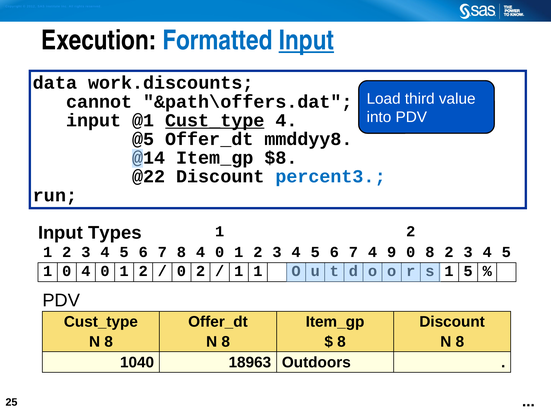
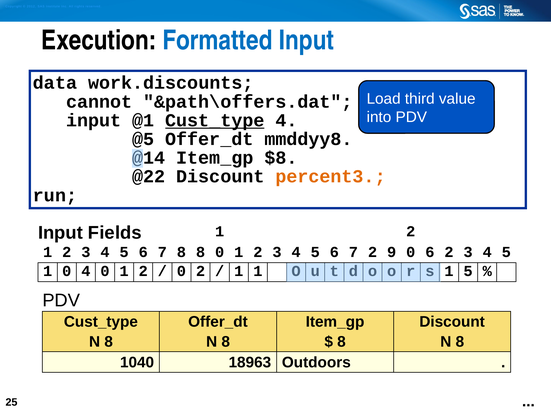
Input at (306, 40) underline: present -> none
percent3 colour: blue -> orange
Types: Types -> Fields
8 4: 4 -> 8
7 4: 4 -> 2
0 8: 8 -> 6
